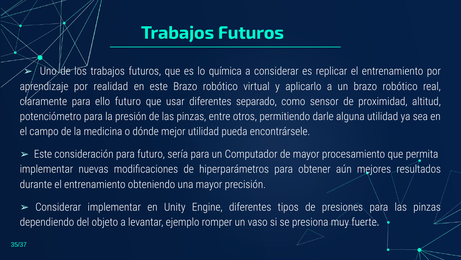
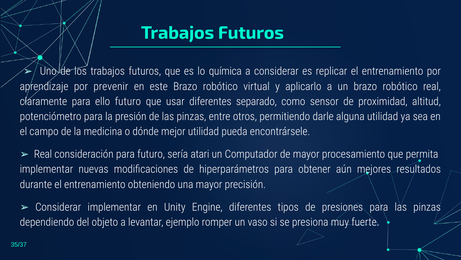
realidad: realidad -> prevenir
Este at (43, 154): Este -> Real
sería para: para -> atari
